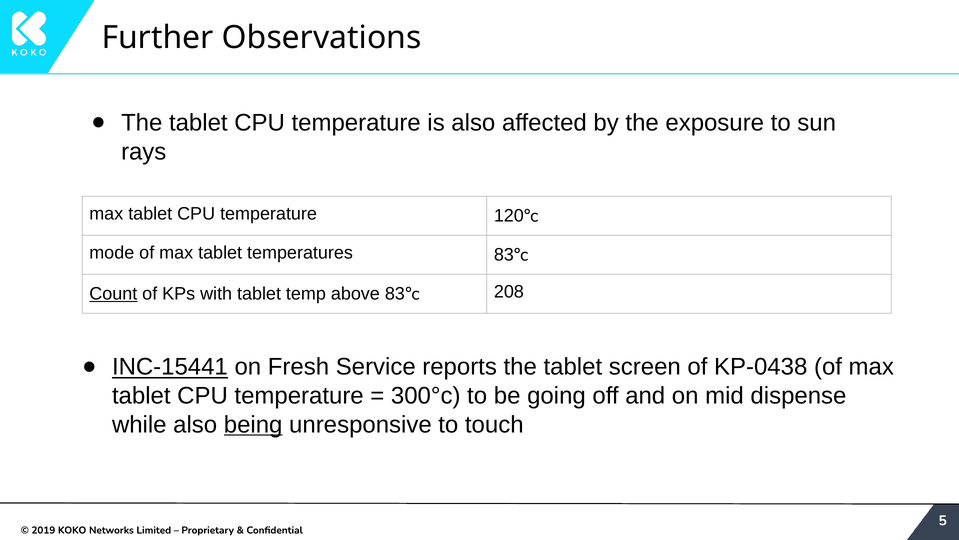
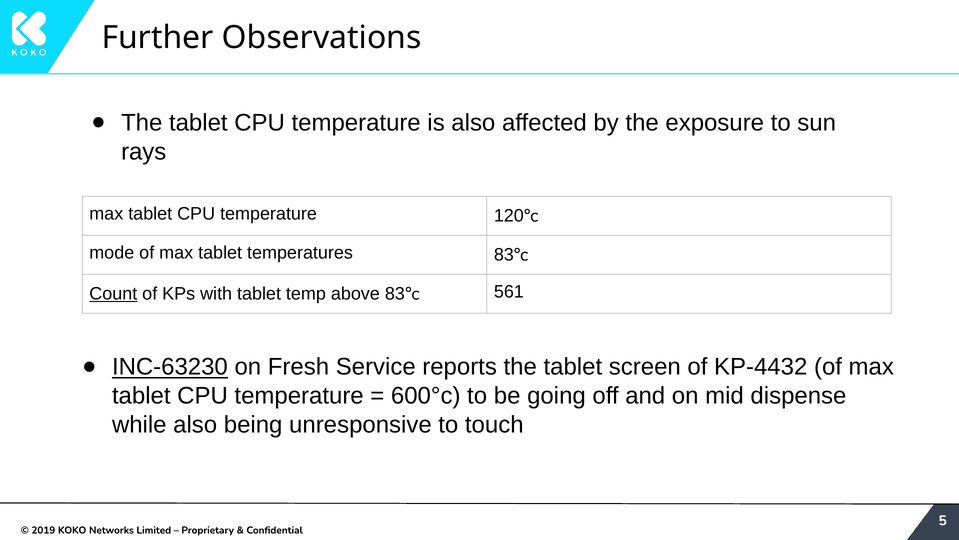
208: 208 -> 561
INC-15441: INC-15441 -> INC-63230
KP-0438: KP-0438 -> KP-4432
300°c: 300°c -> 600°c
being underline: present -> none
